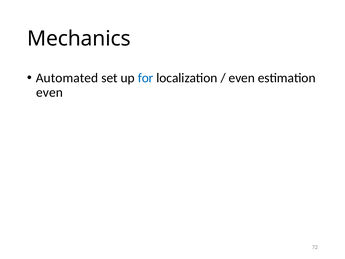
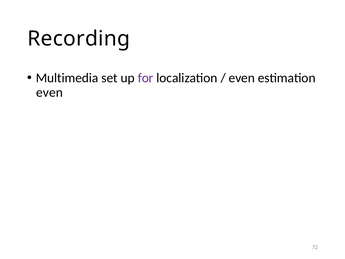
Mechanics: Mechanics -> Recording
Automated: Automated -> Multimedia
for colour: blue -> purple
